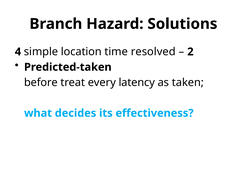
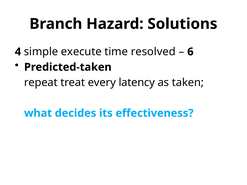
location: location -> execute
2: 2 -> 6
before: before -> repeat
